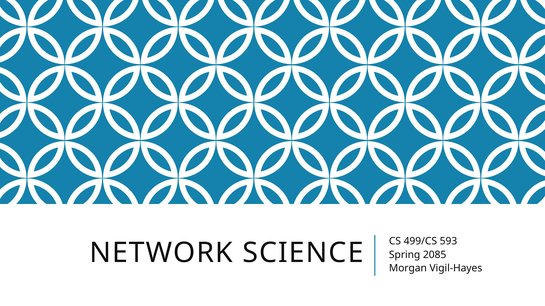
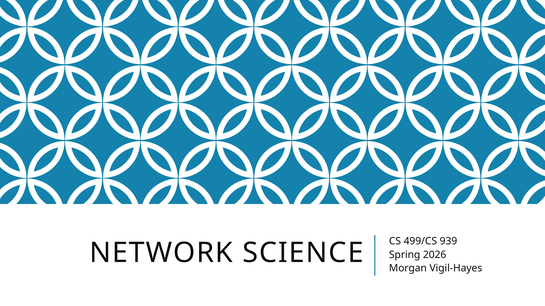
593: 593 -> 939
2085: 2085 -> 2026
